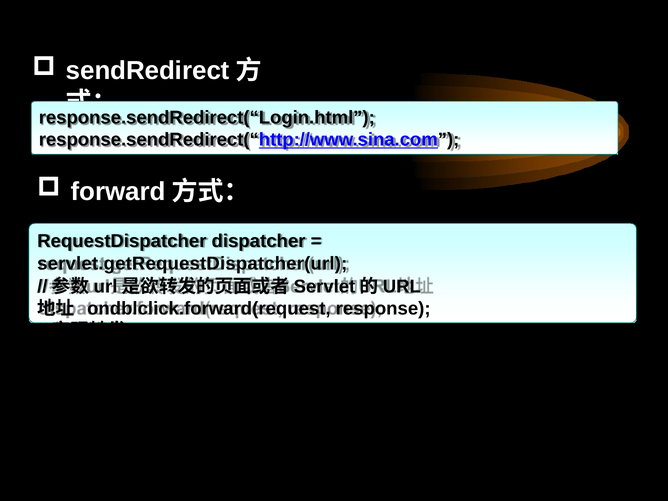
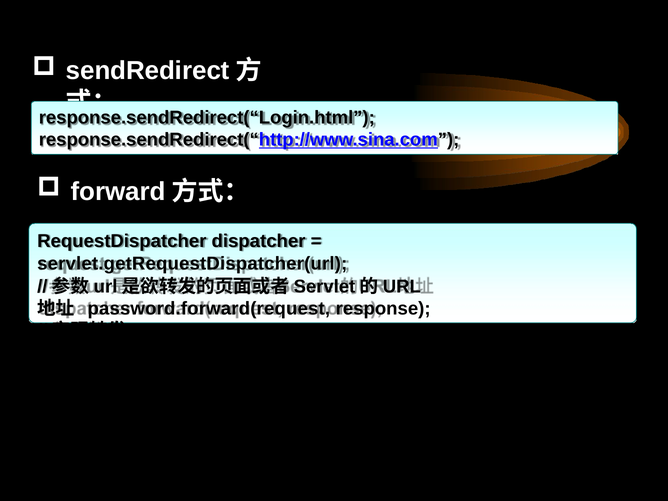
ondblclick.forward(request: ondblclick.forward(request -> password.forward(request
